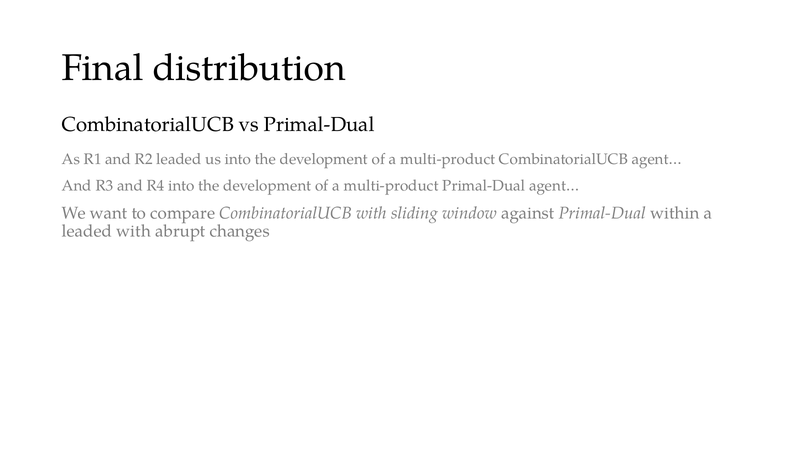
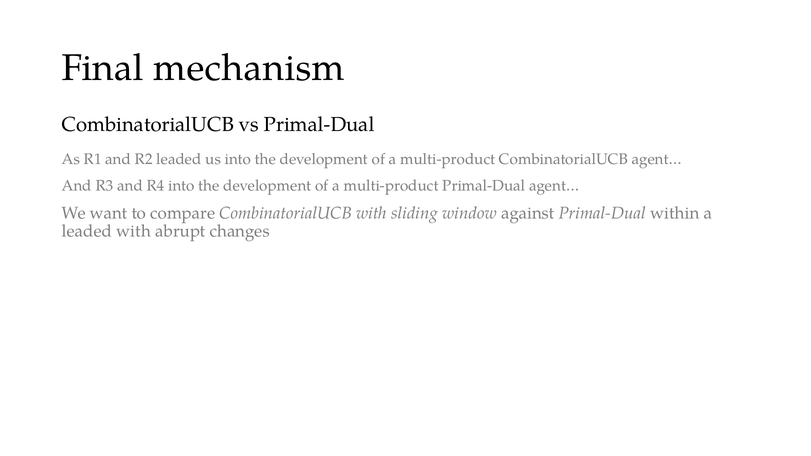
distribution: distribution -> mechanism
